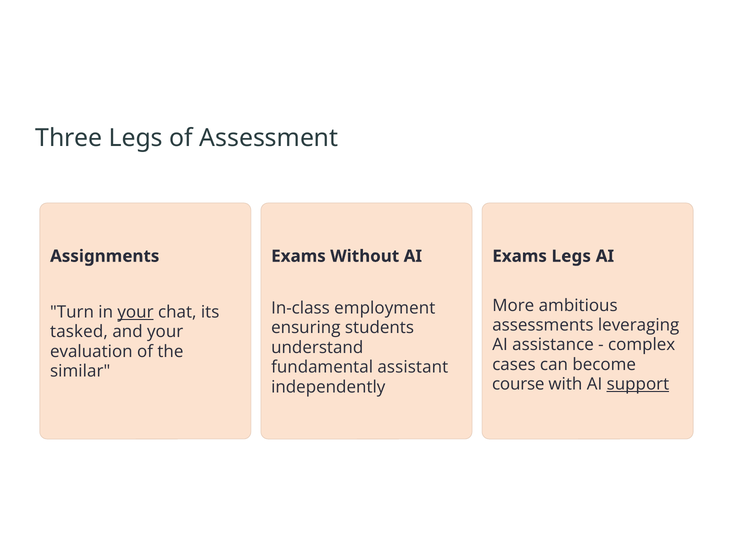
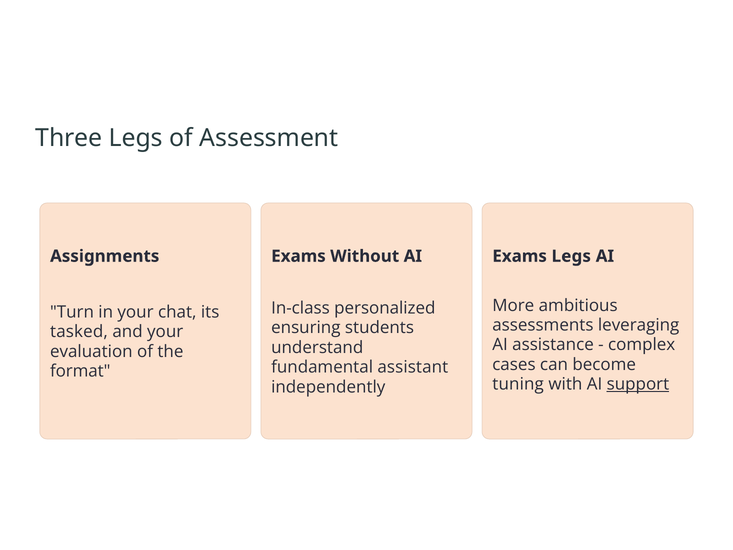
employment: employment -> personalized
your at (135, 312) underline: present -> none
similar: similar -> format
course: course -> tuning
